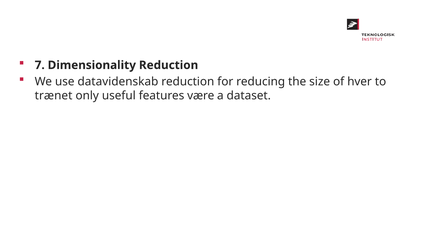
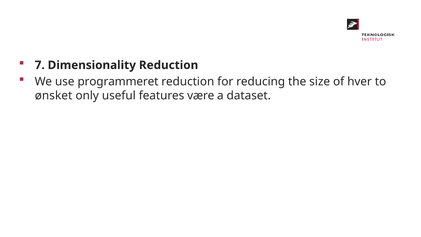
datavidenskab: datavidenskab -> programmeret
trænet: trænet -> ønsket
